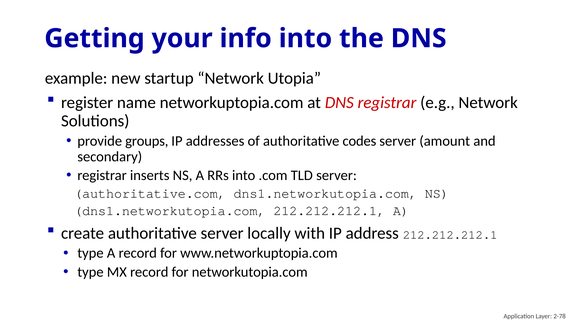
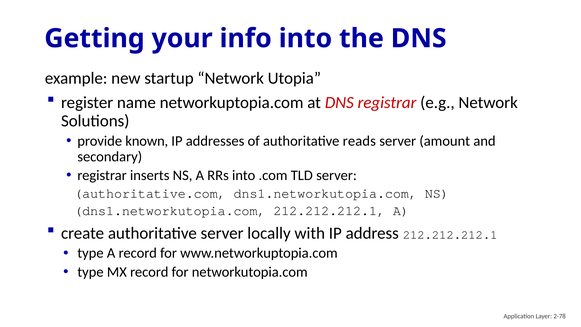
groups: groups -> known
codes: codes -> reads
